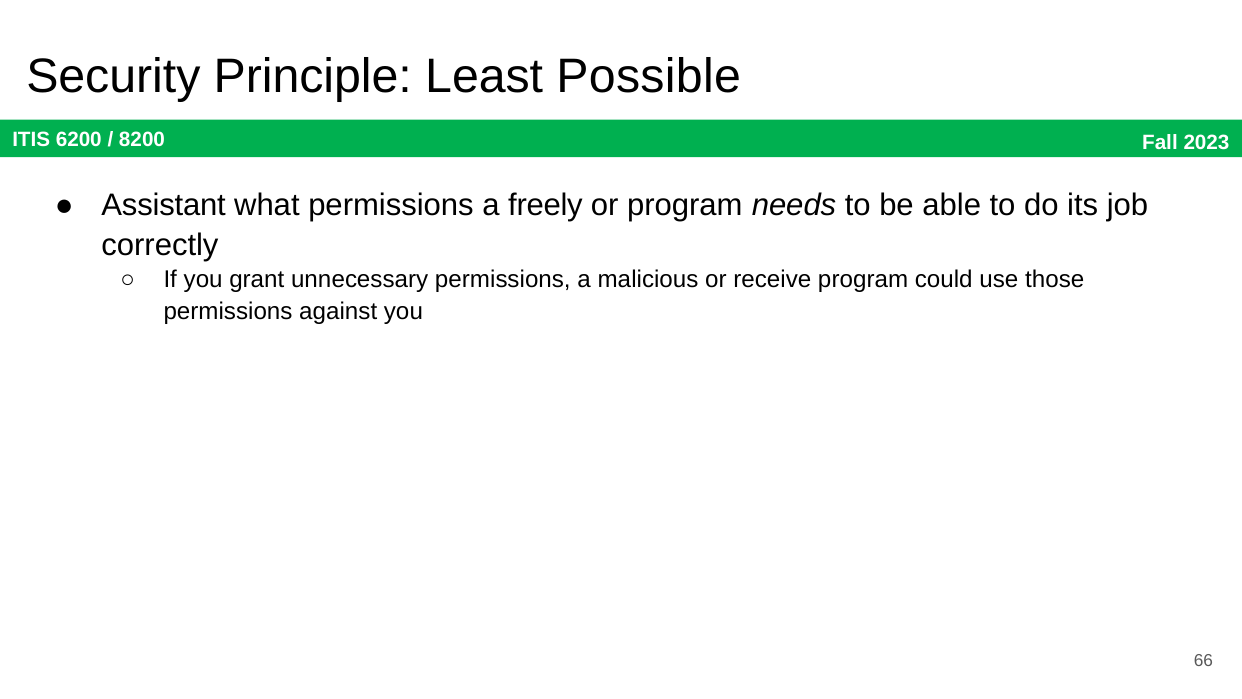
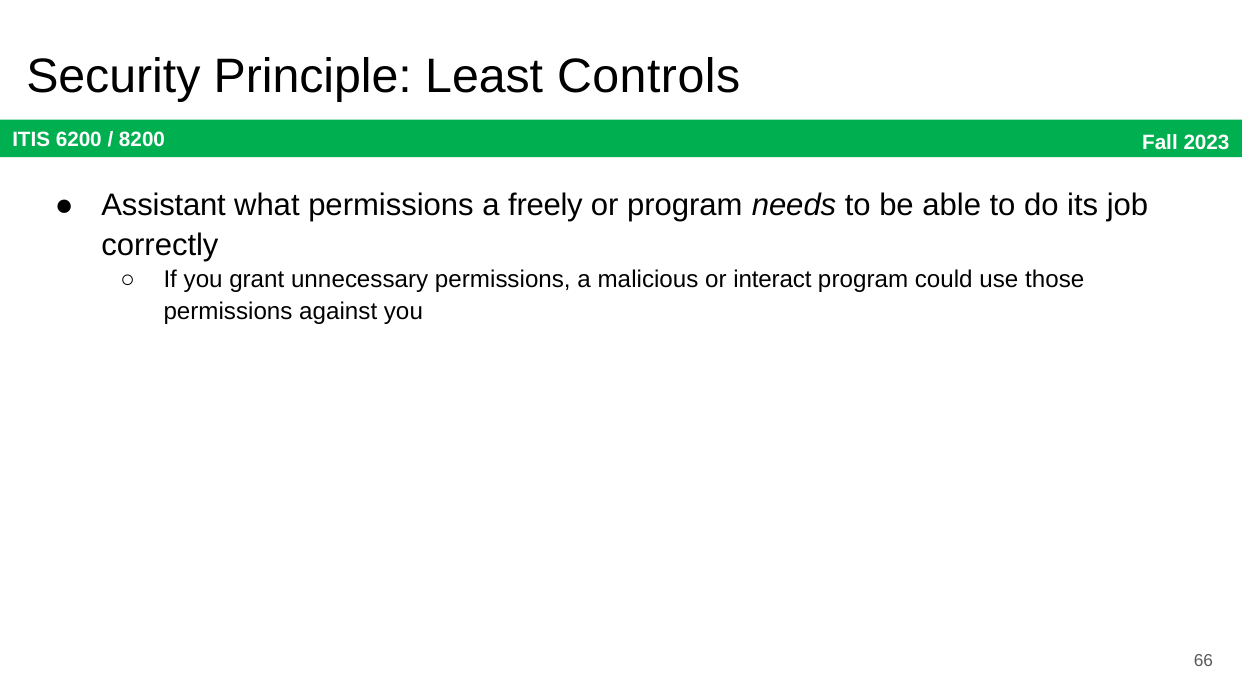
Possible: Possible -> Controls
receive: receive -> interact
